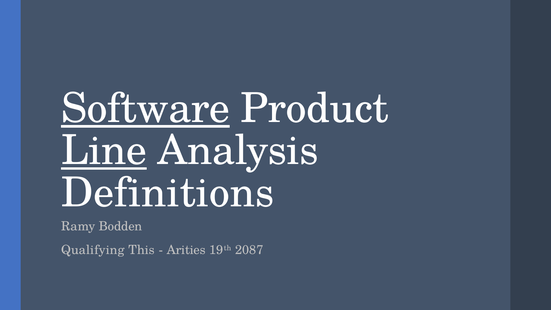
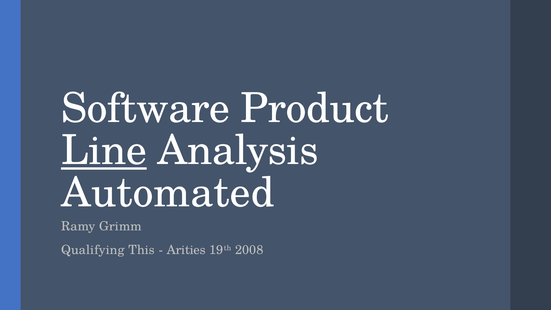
Software underline: present -> none
Definitions: Definitions -> Automated
Bodden: Bodden -> Grimm
2087: 2087 -> 2008
